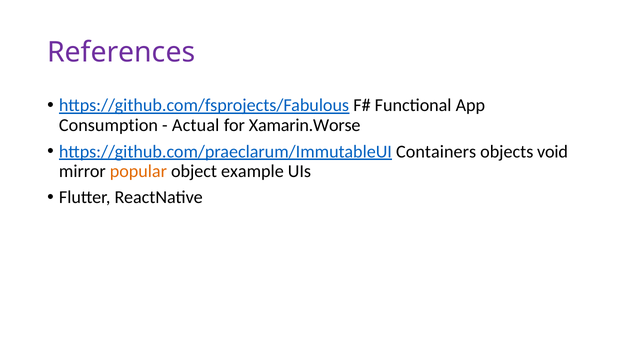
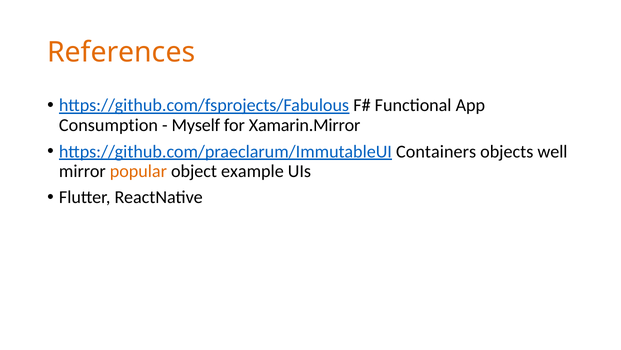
References colour: purple -> orange
Actual: Actual -> Myself
Xamarin.Worse: Xamarin.Worse -> Xamarin.Mirror
void: void -> well
